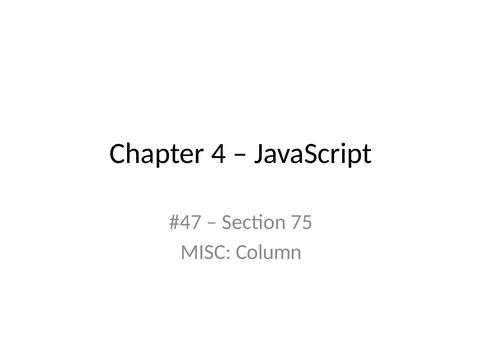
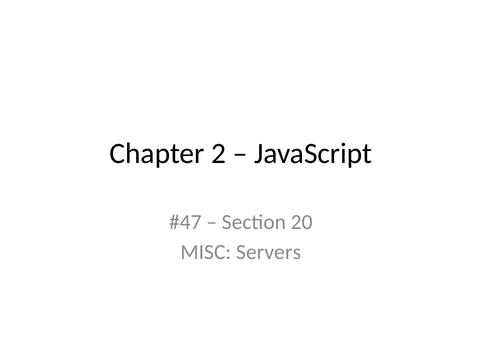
4: 4 -> 2
75: 75 -> 20
Column: Column -> Servers
